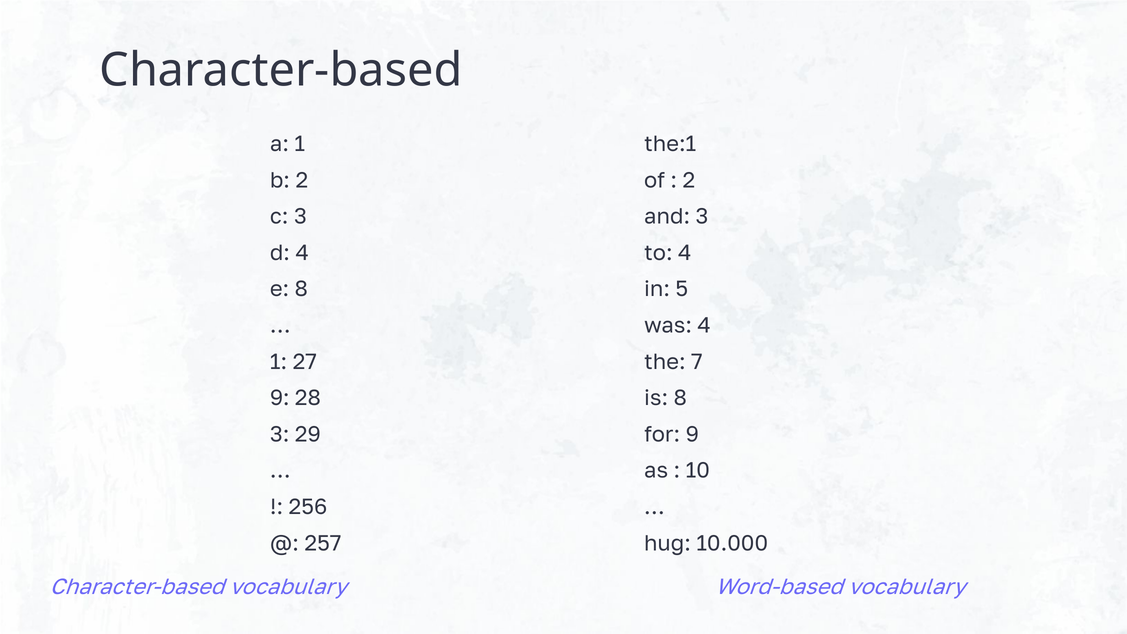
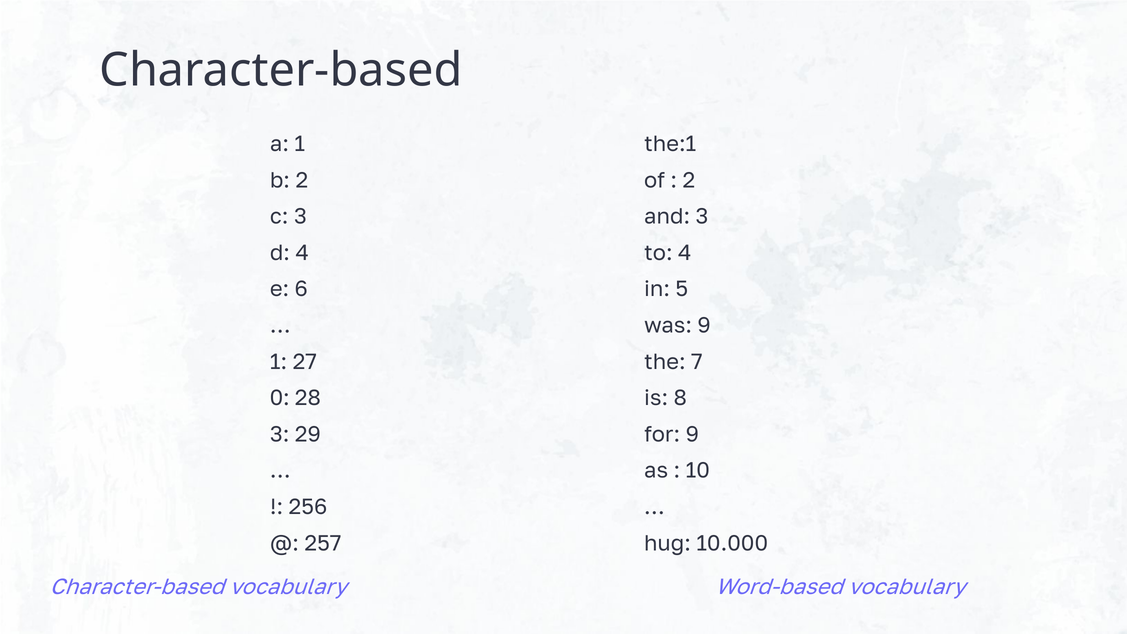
e 8: 8 -> 6
was 4: 4 -> 9
9 at (280, 398): 9 -> 0
